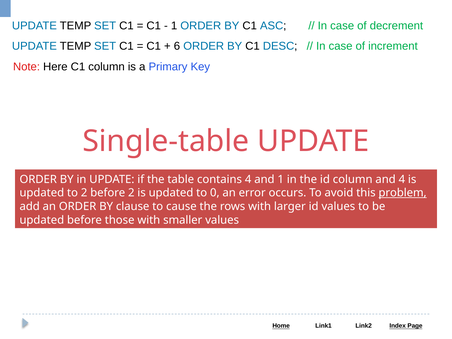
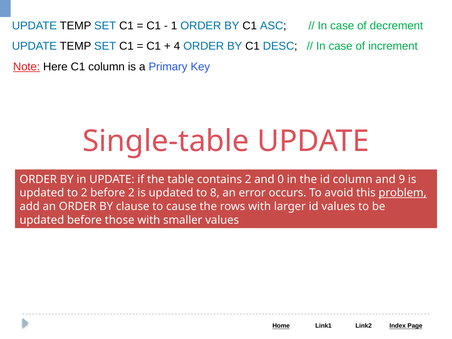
6: 6 -> 4
Note underline: none -> present
contains 4: 4 -> 2
and 1: 1 -> 0
and 4: 4 -> 9
0: 0 -> 8
